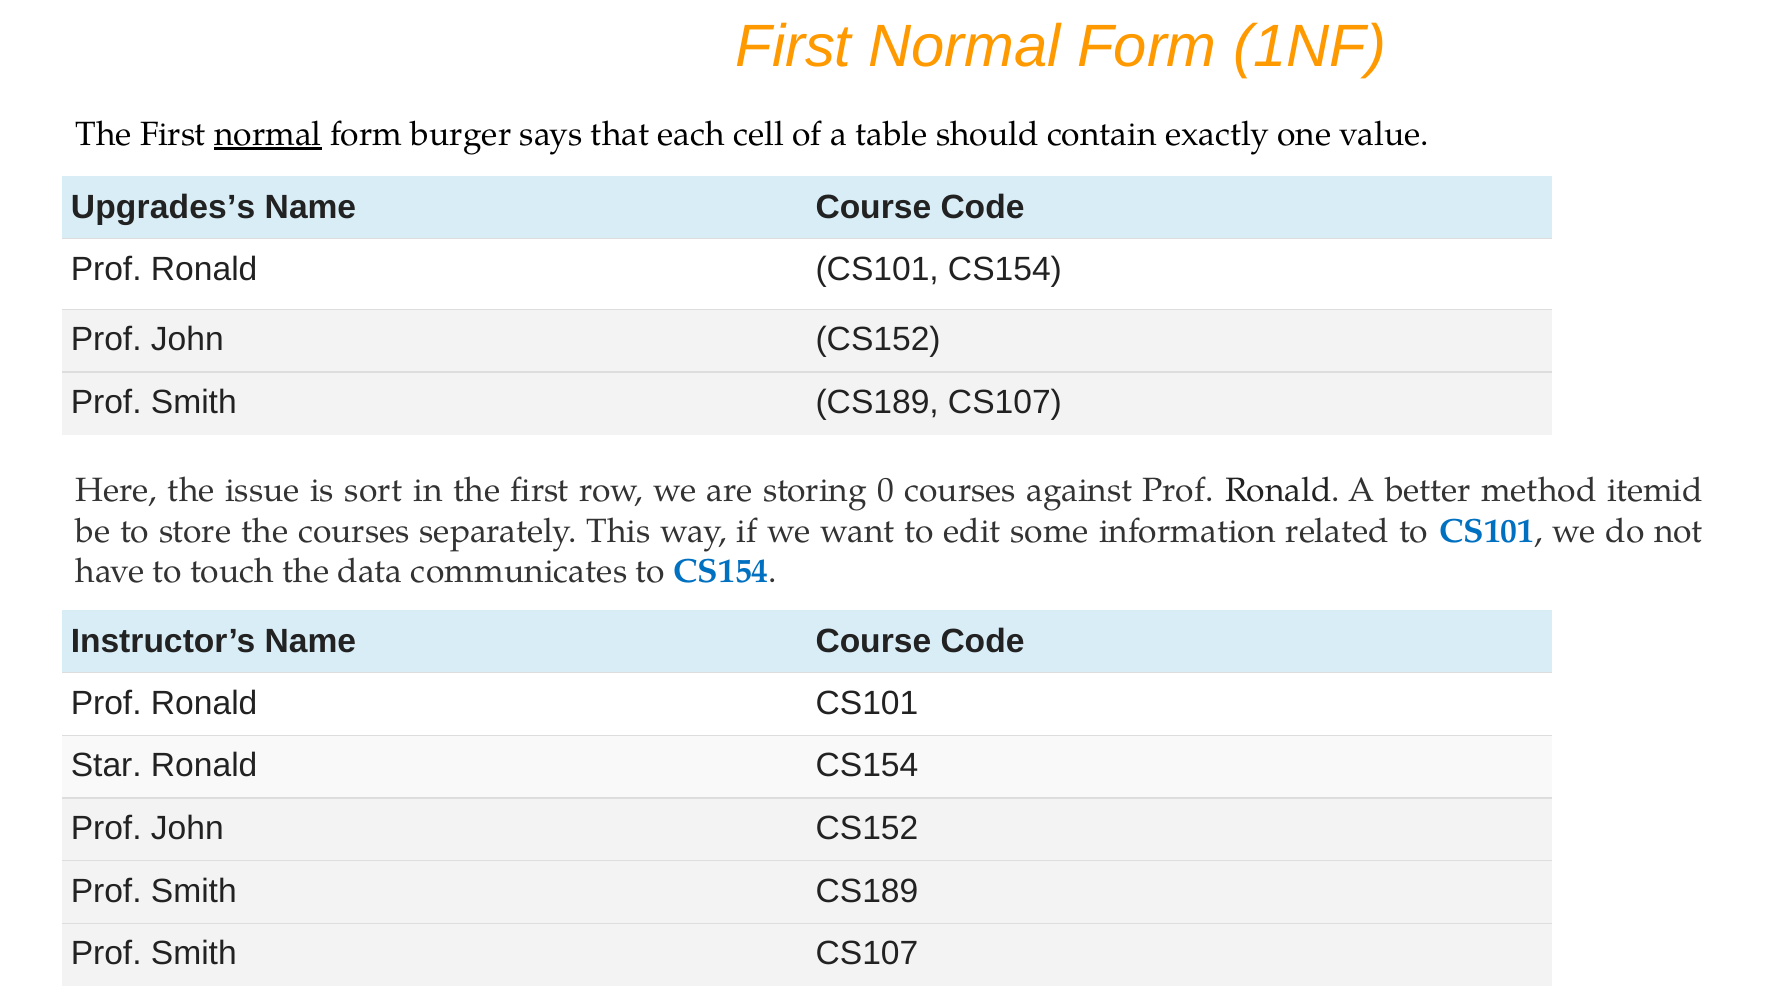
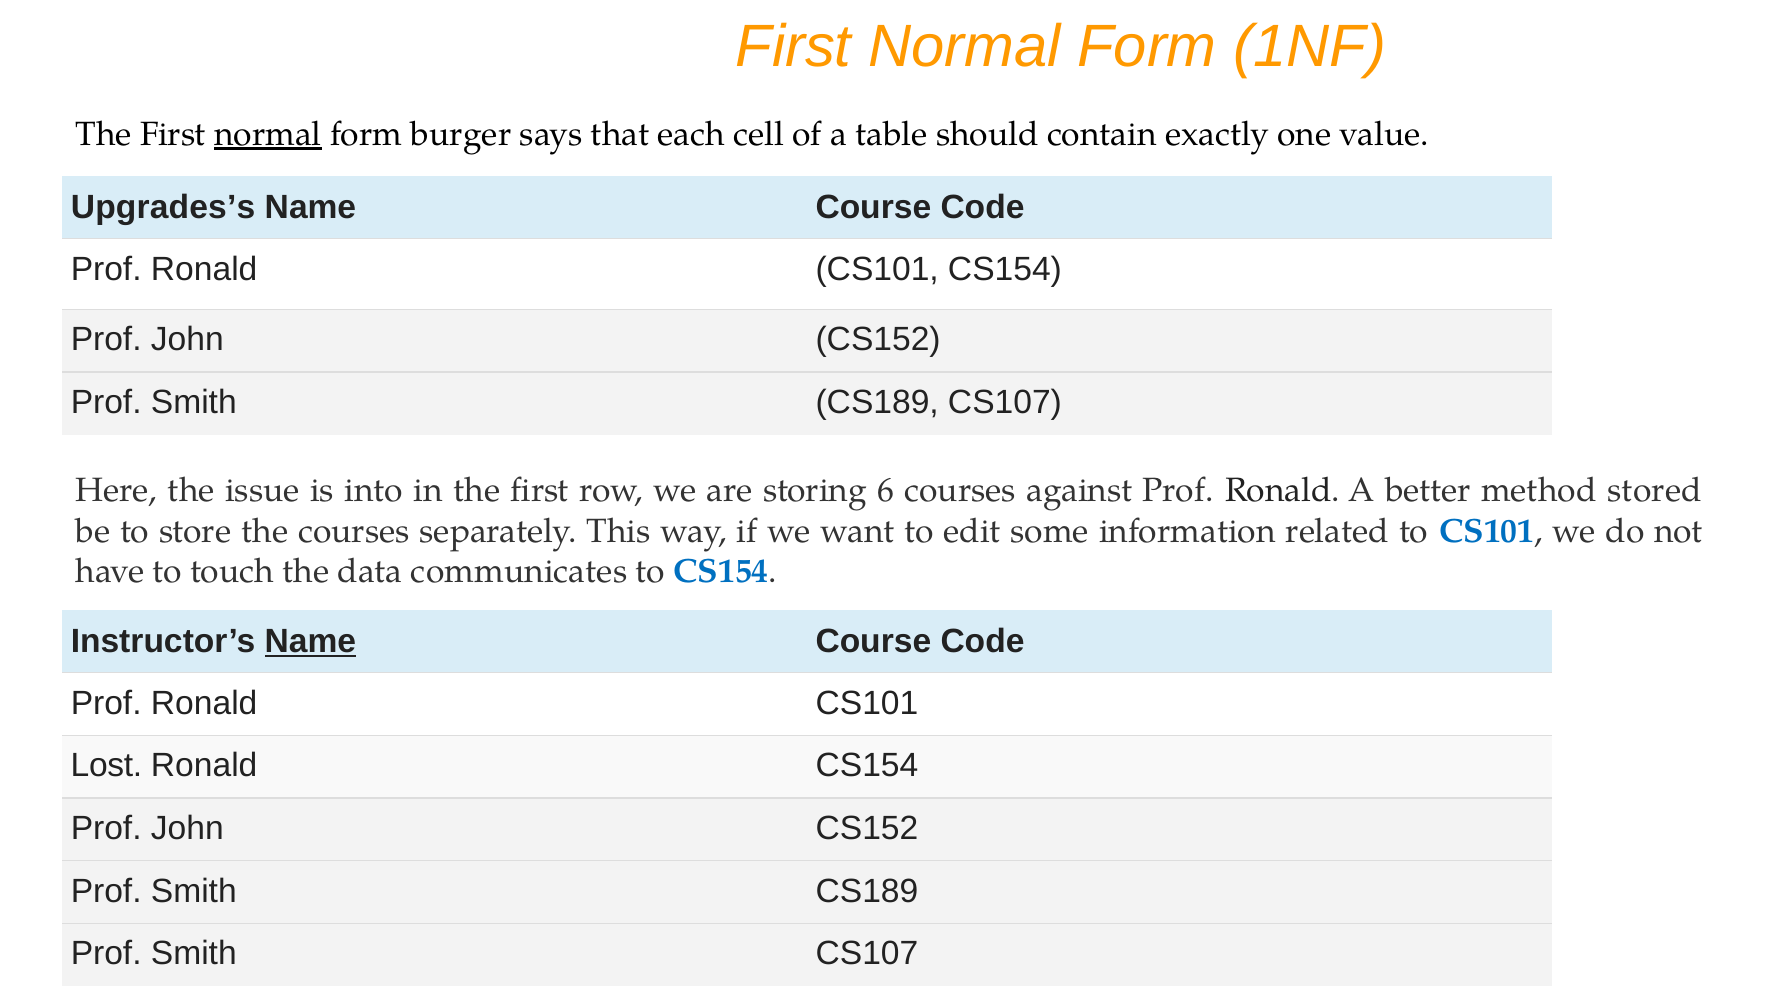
sort: sort -> into
0: 0 -> 6
itemid: itemid -> stored
Name at (310, 642) underline: none -> present
Star: Star -> Lost
